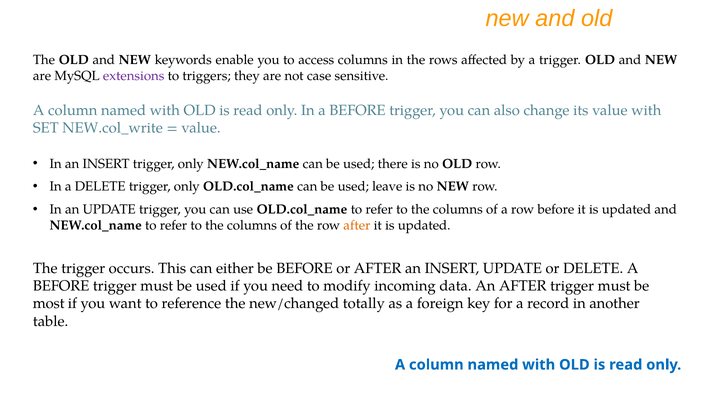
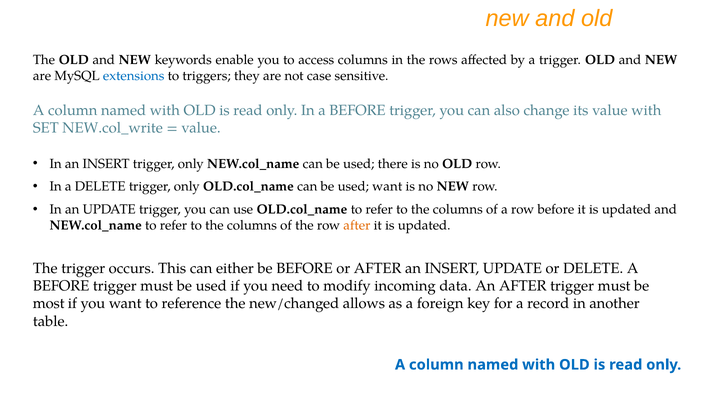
extensions colour: purple -> blue
used leave: leave -> want
totally: totally -> allows
